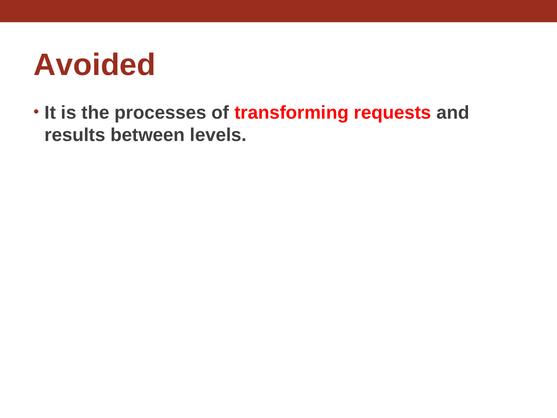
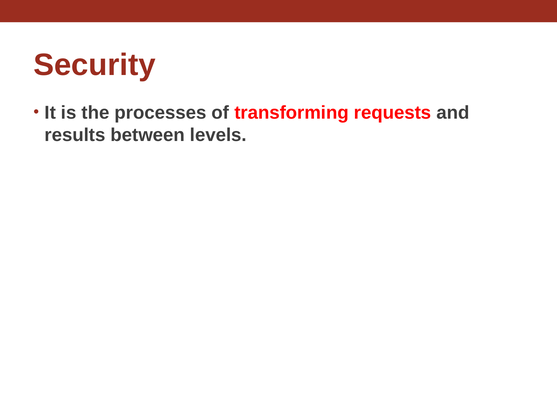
Avoided: Avoided -> Security
